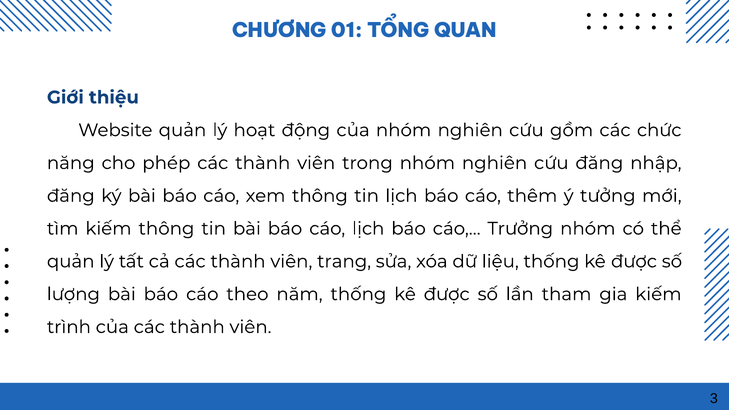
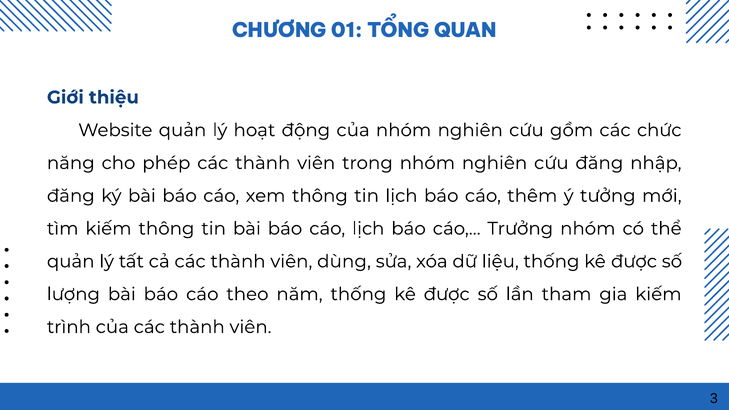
trang: trang -> dùng
